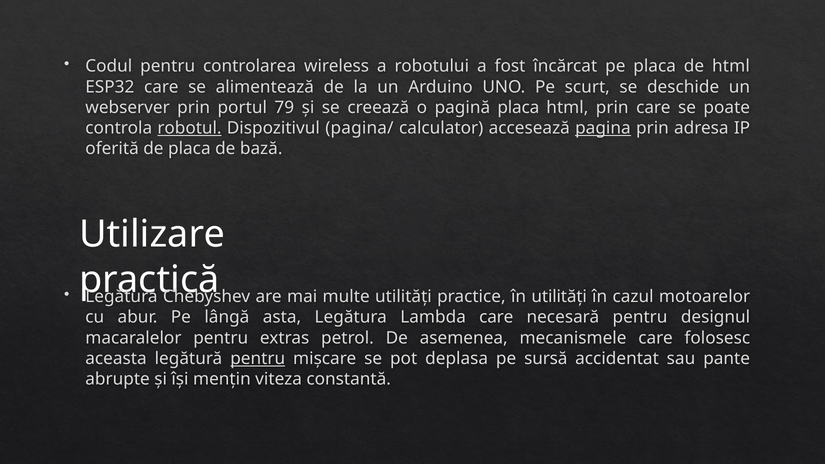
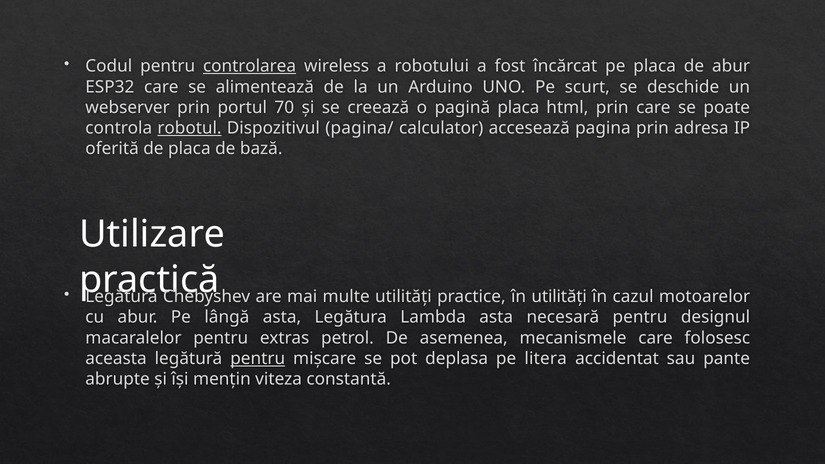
controlarea underline: none -> present
de html: html -> abur
79: 79 -> 70
pagina underline: present -> none
Lambda care: care -> asta
sursă: sursă -> litera
